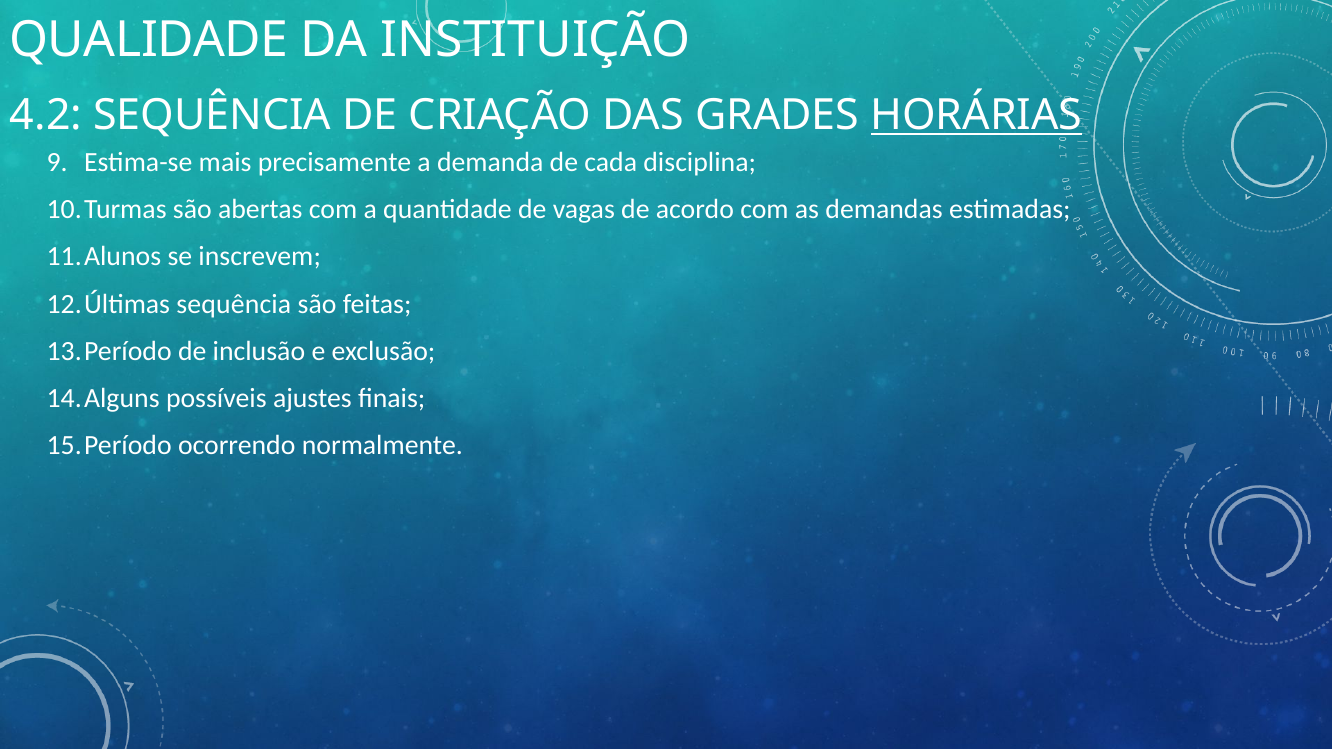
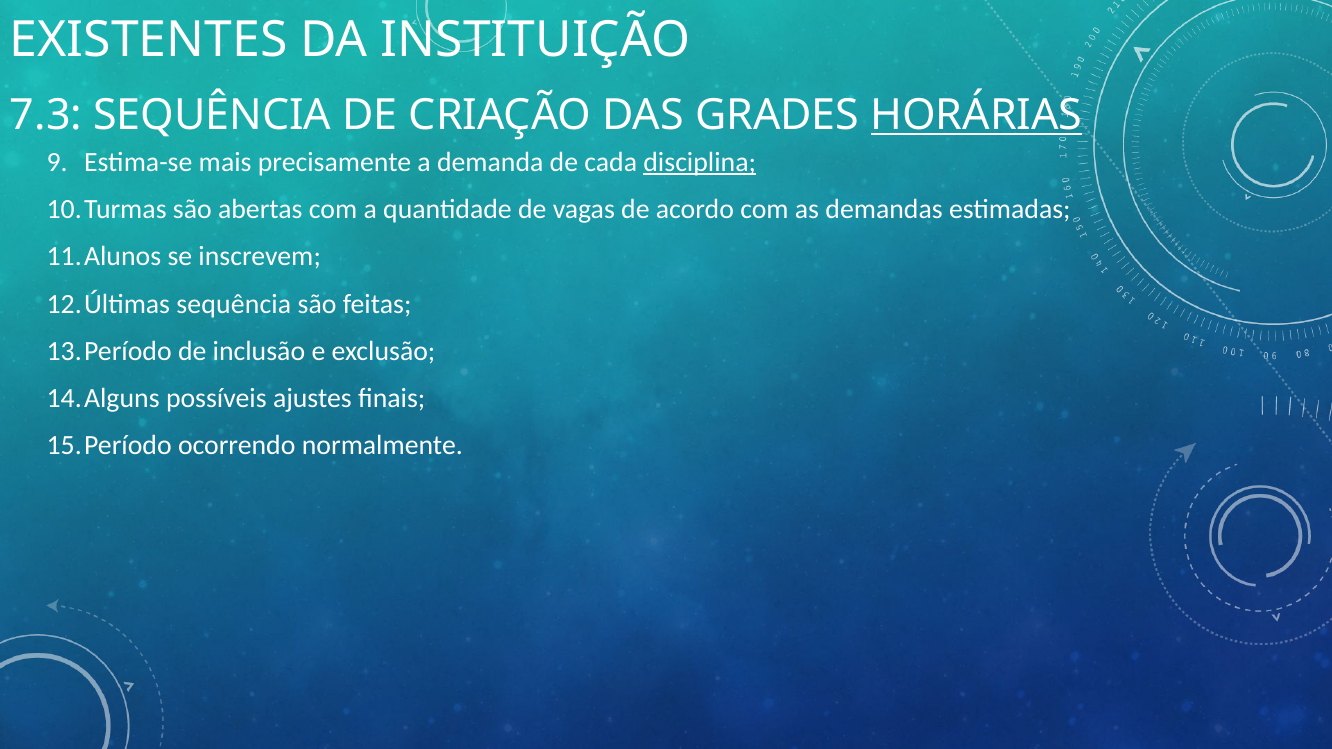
QUALIDADE: QUALIDADE -> EXISTENTES
4.2: 4.2 -> 7.3
disciplina underline: none -> present
